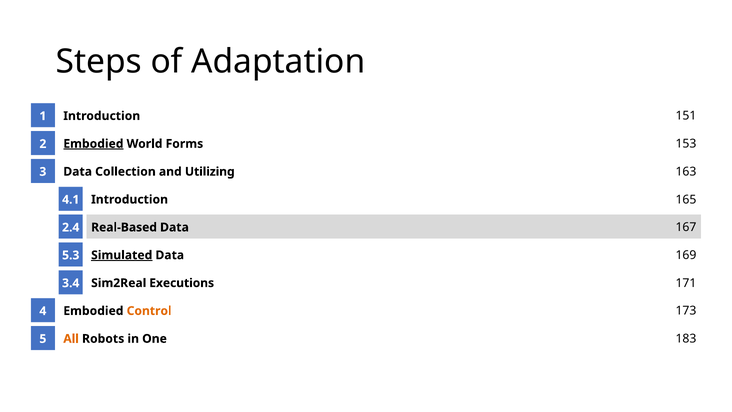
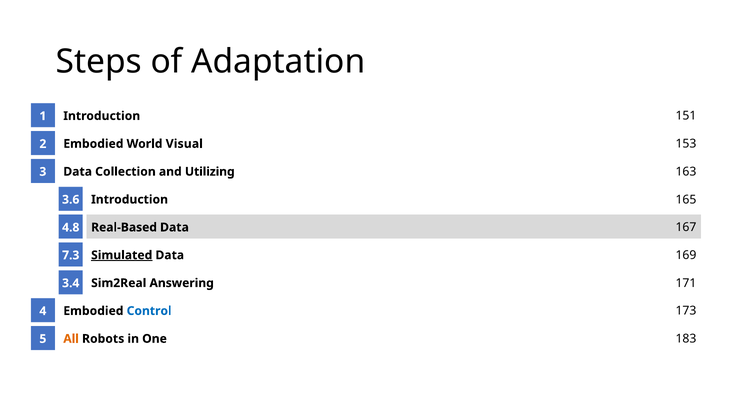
Embodied at (93, 144) underline: present -> none
Forms: Forms -> Visual
4.1: 4.1 -> 3.6
2.4: 2.4 -> 4.8
5.3: 5.3 -> 7.3
Executions: Executions -> Answering
Control colour: orange -> blue
